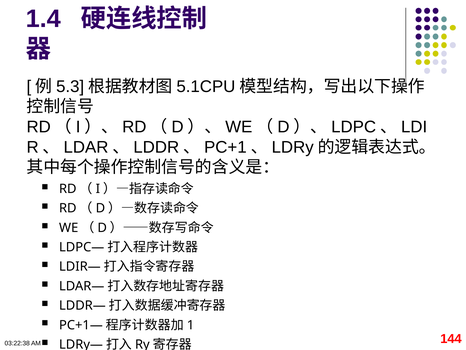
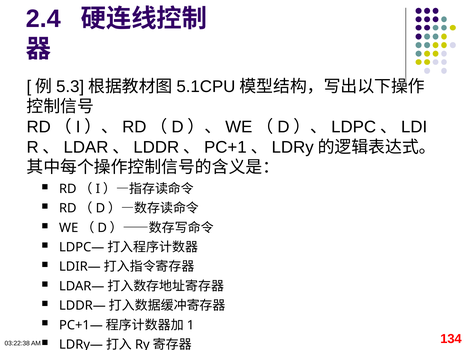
1.4: 1.4 -> 2.4
144: 144 -> 134
